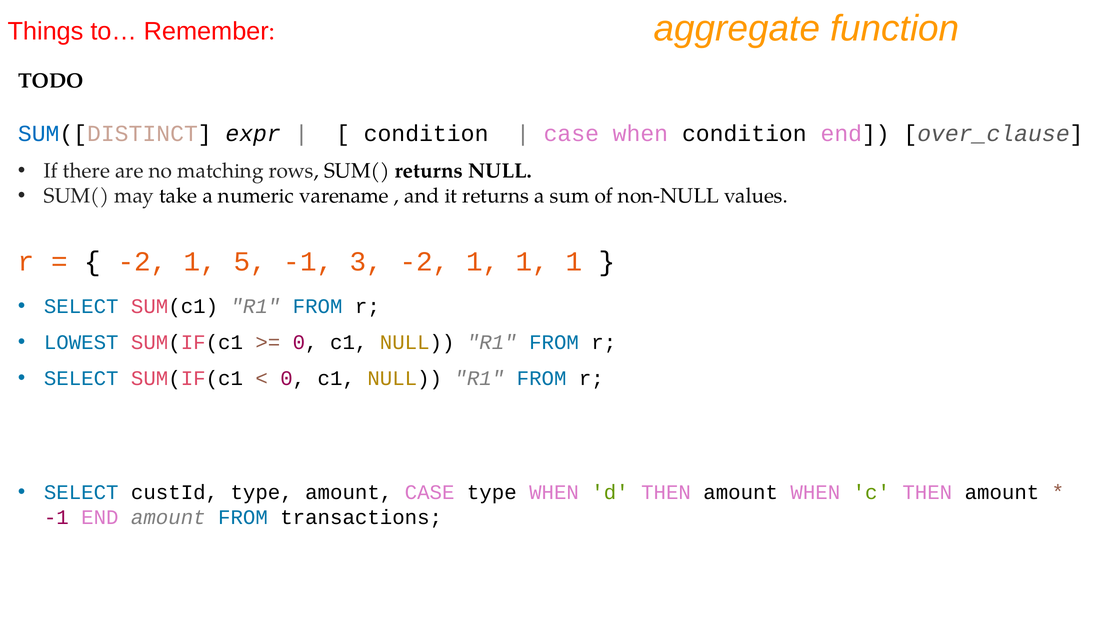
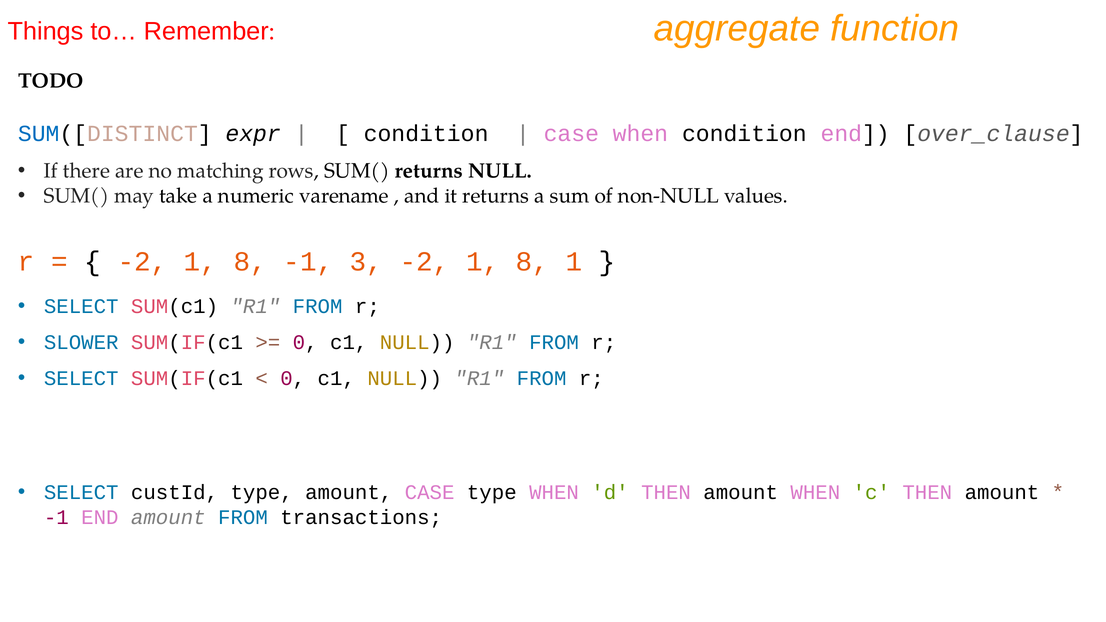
5 at (250, 262): 5 -> 8
3 -2 1 1: 1 -> 8
LOWEST: LOWEST -> SLOWER
